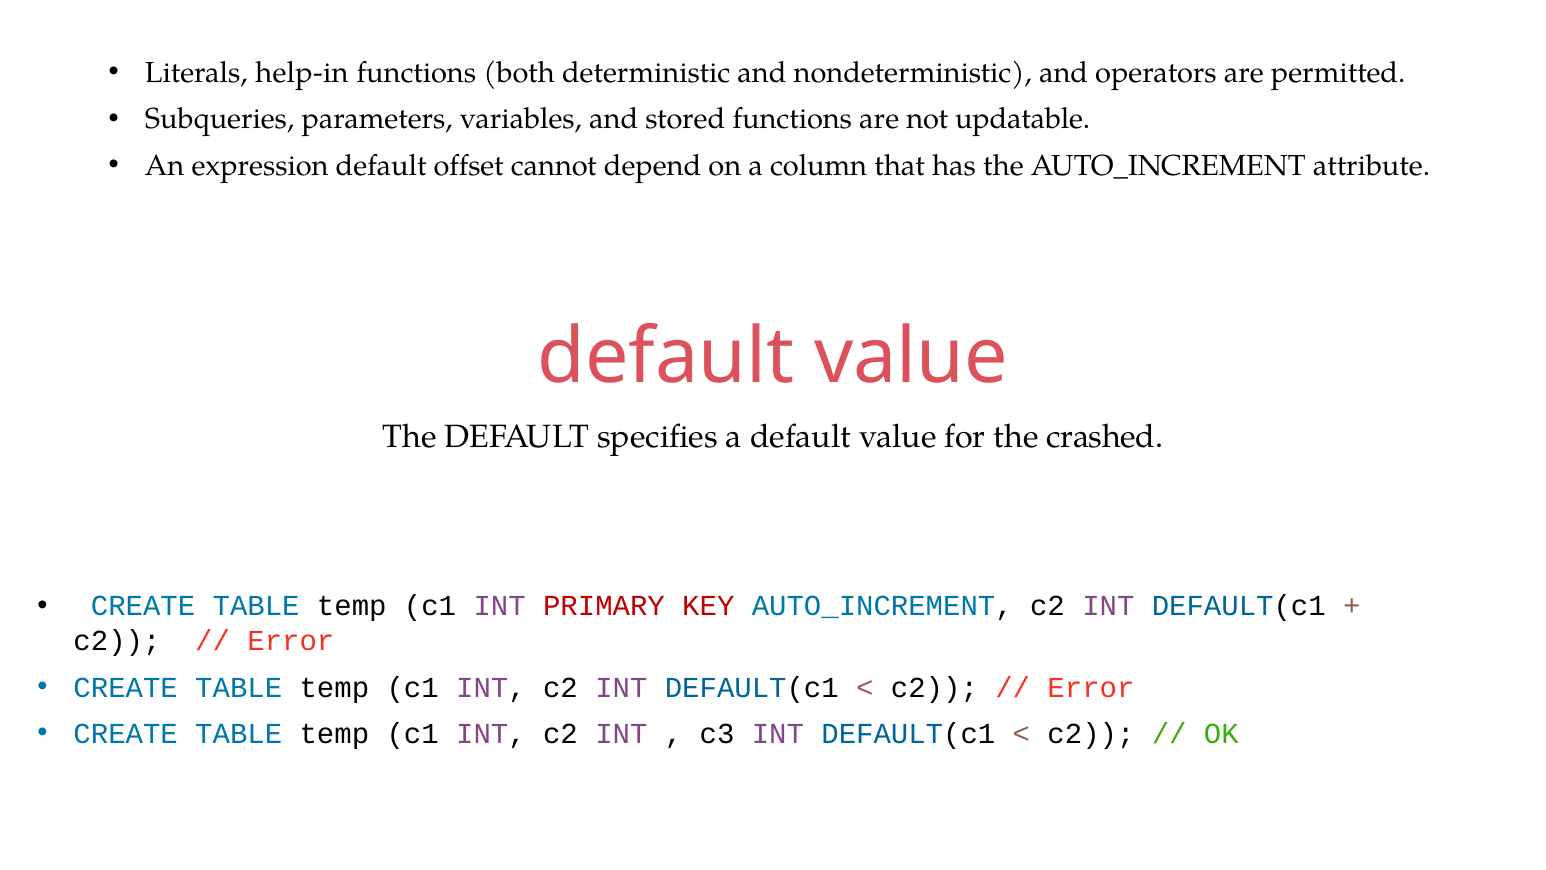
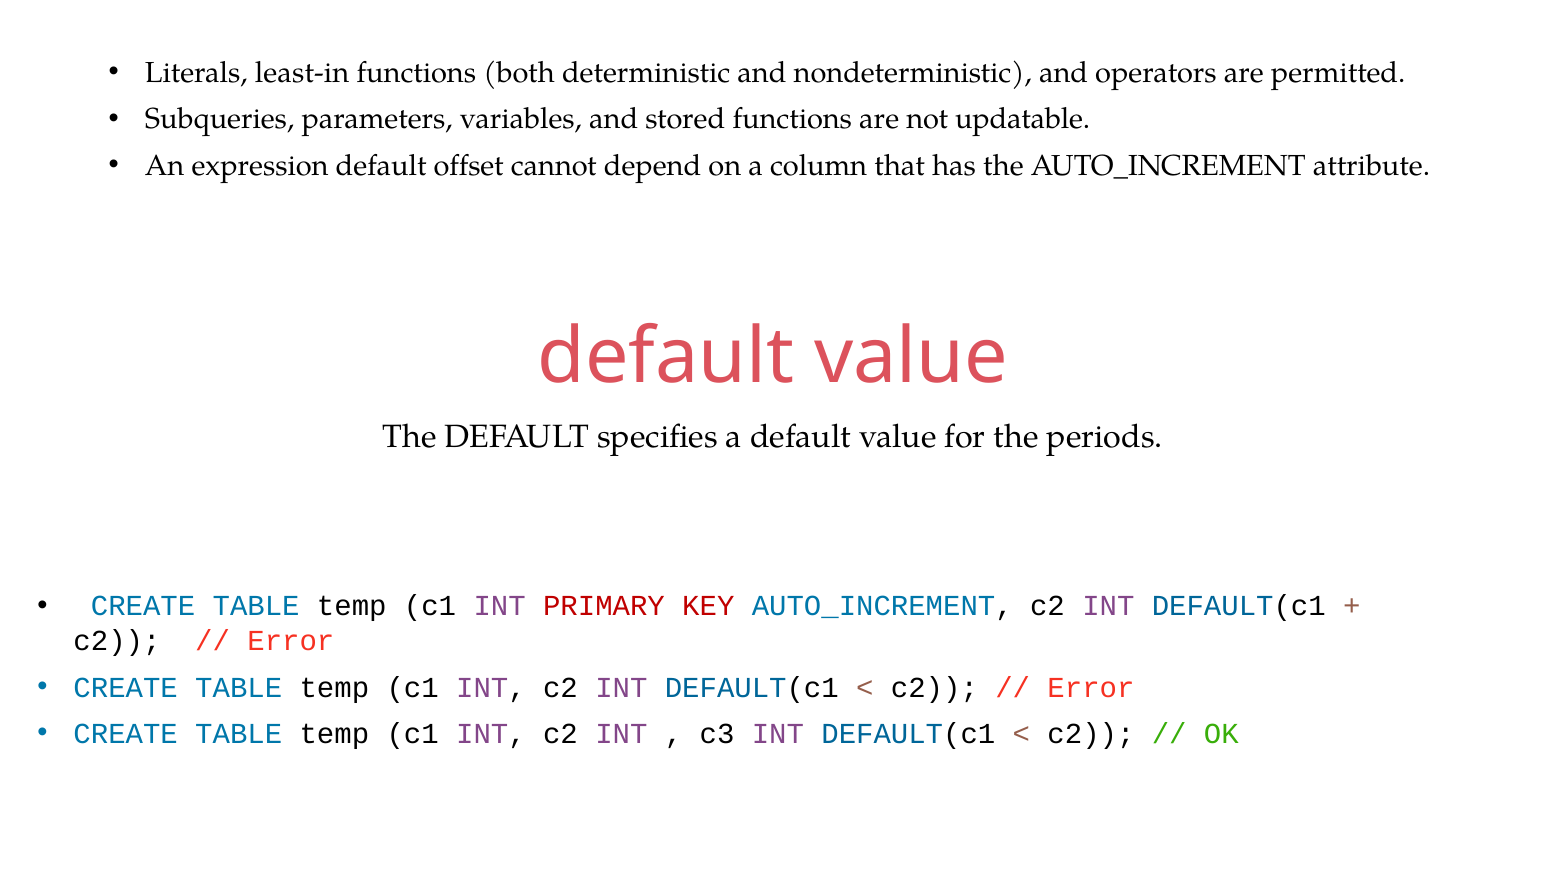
help-in: help-in -> least-in
crashed: crashed -> periods
